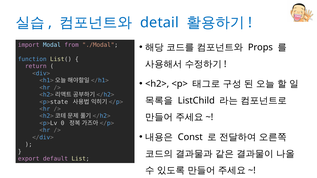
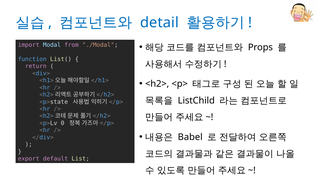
Const: Const -> Babel
